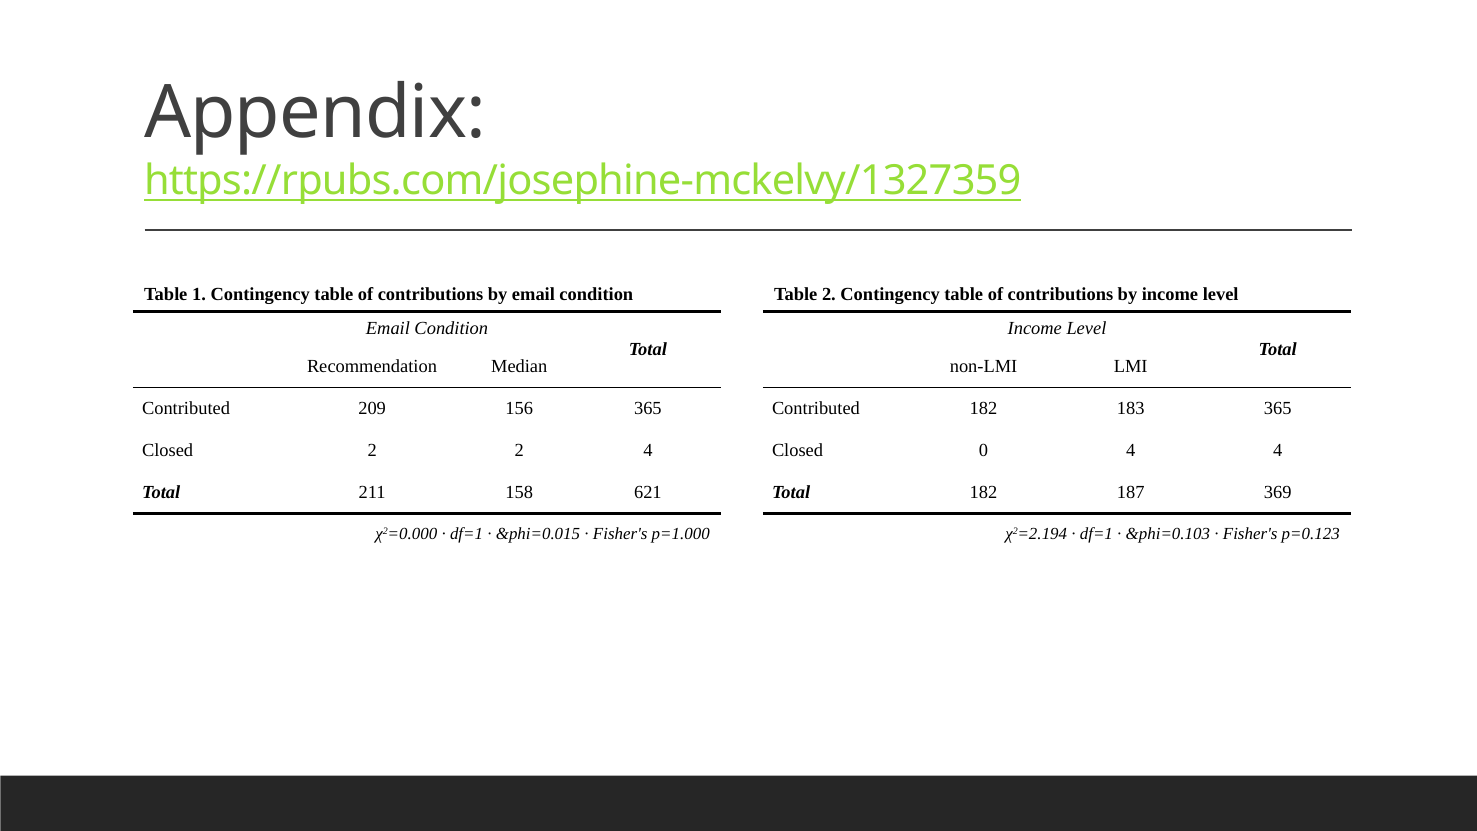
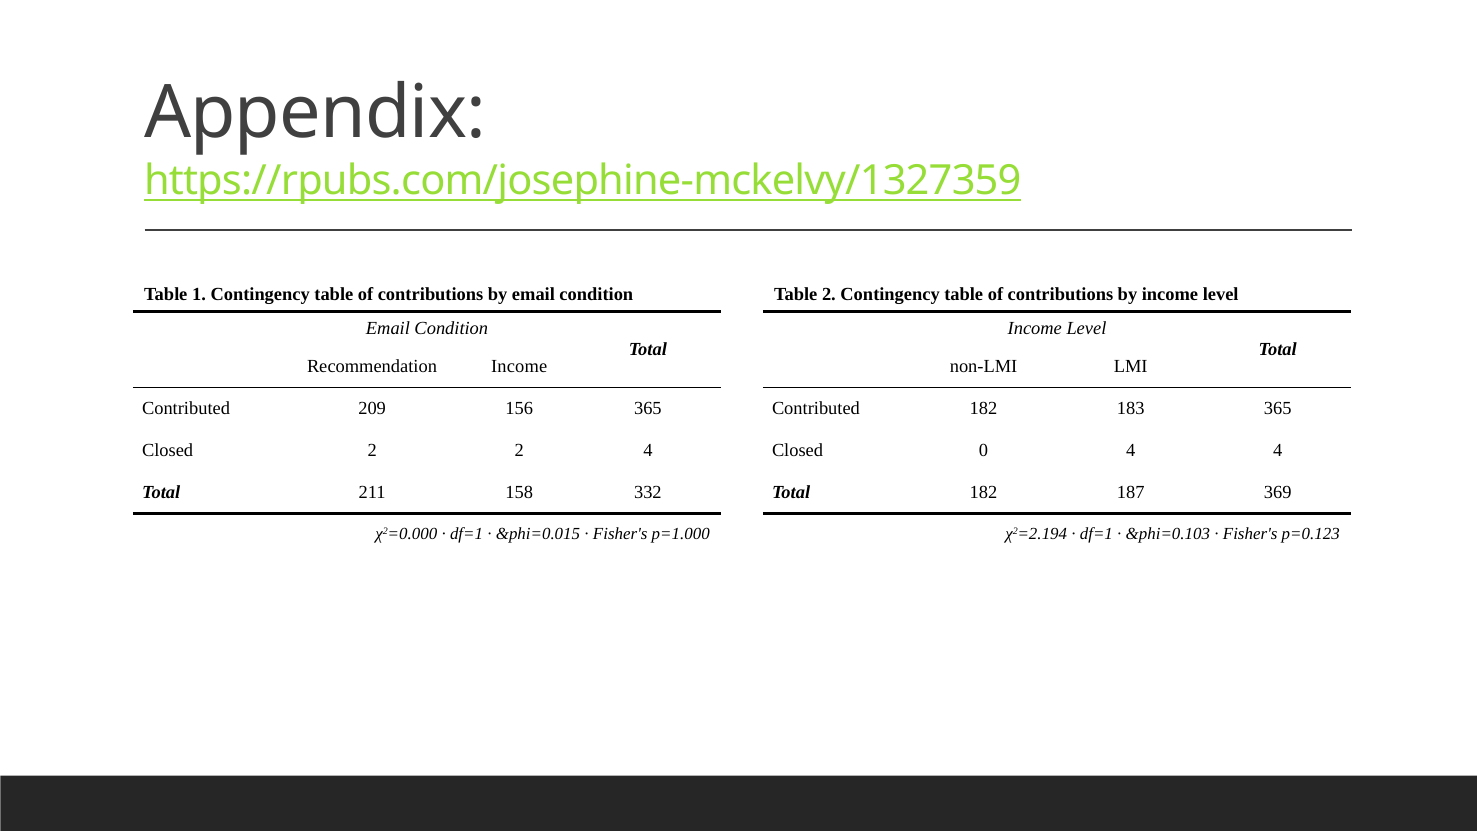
Recommendation Median: Median -> Income
621: 621 -> 332
